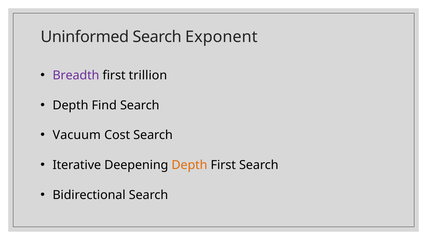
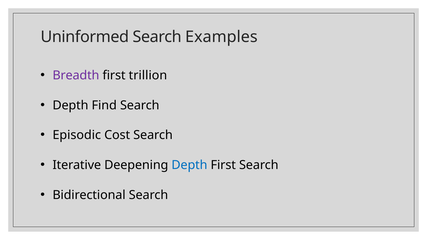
Exponent: Exponent -> Examples
Vacuum: Vacuum -> Episodic
Depth at (189, 165) colour: orange -> blue
